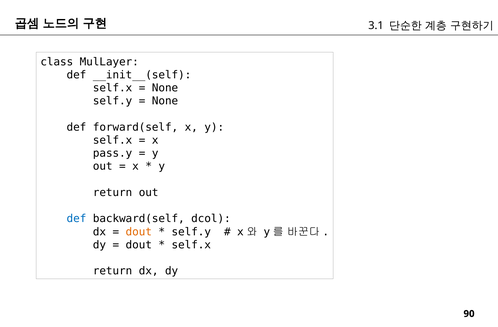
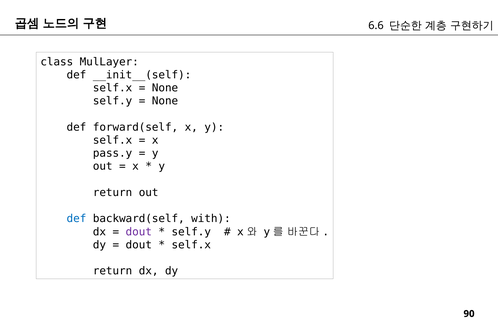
3.1: 3.1 -> 6.6
dcol: dcol -> with
dout at (139, 232) colour: orange -> purple
